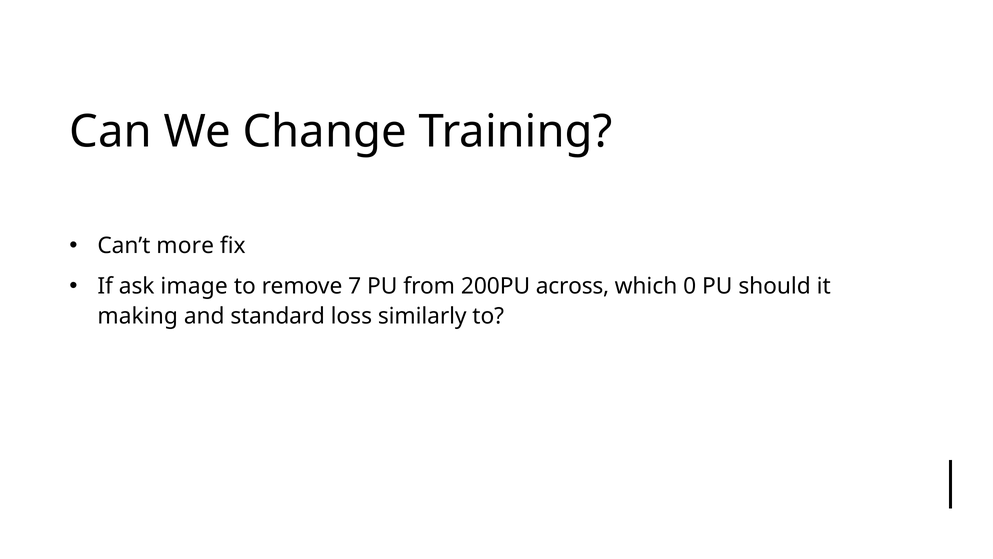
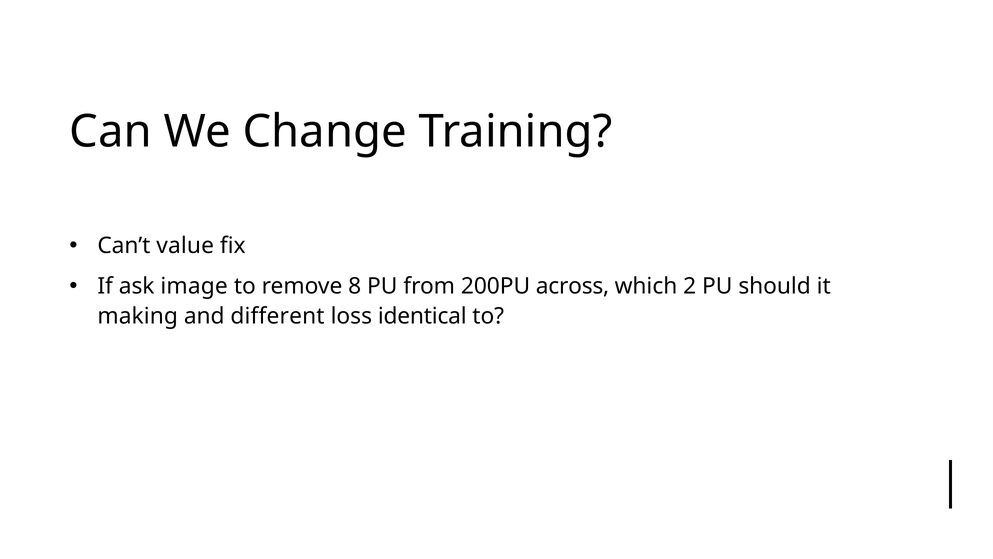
more: more -> value
7: 7 -> 8
0: 0 -> 2
standard: standard -> different
similarly: similarly -> identical
